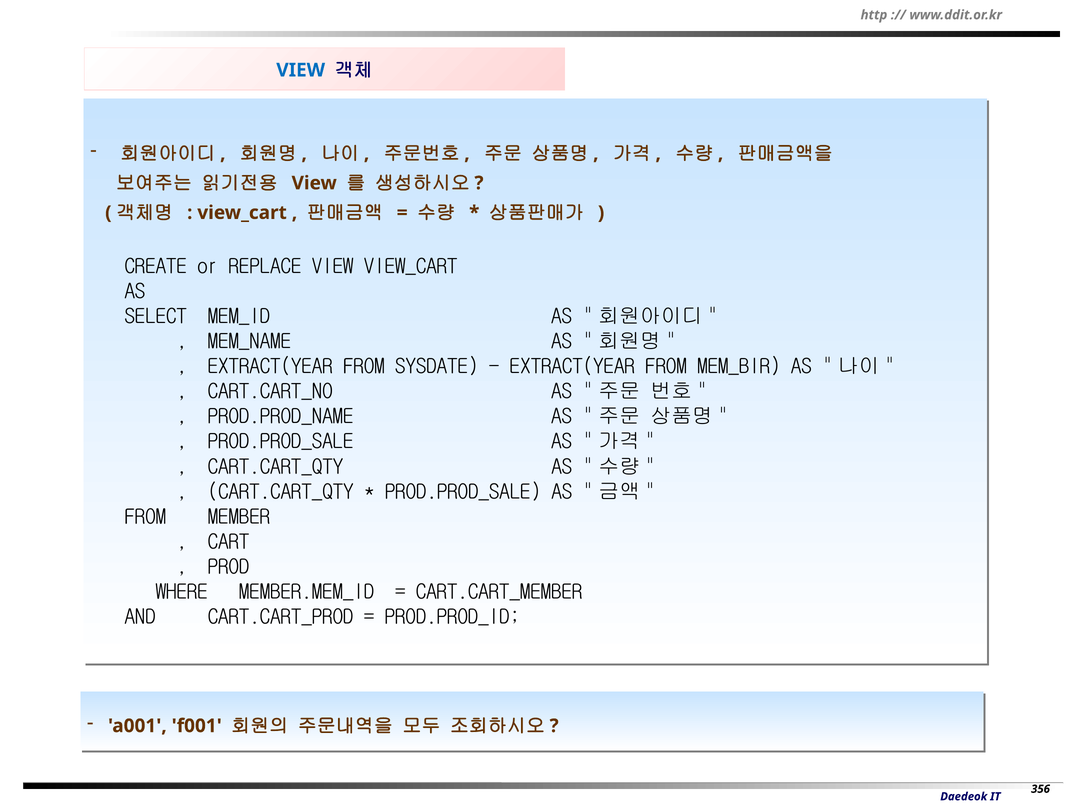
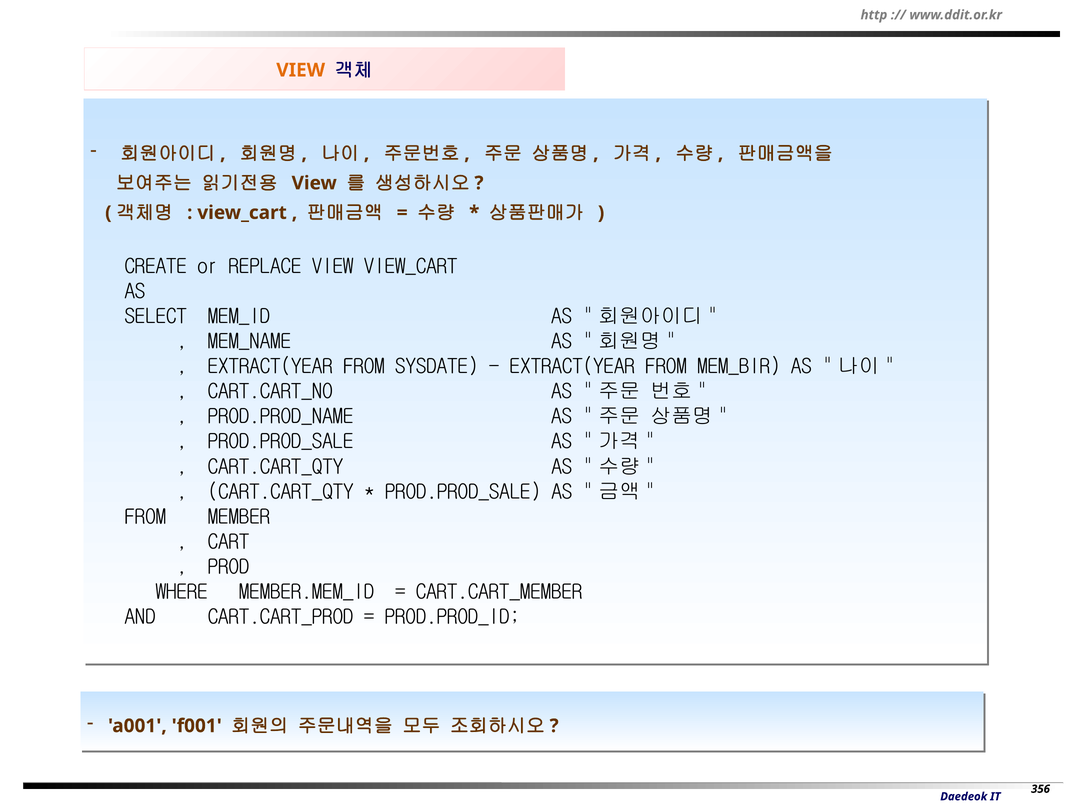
VIEW at (301, 70) colour: blue -> orange
